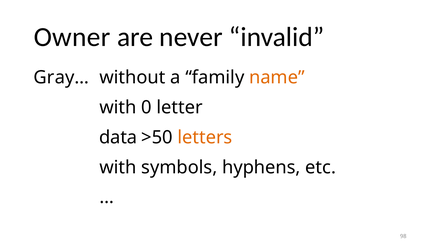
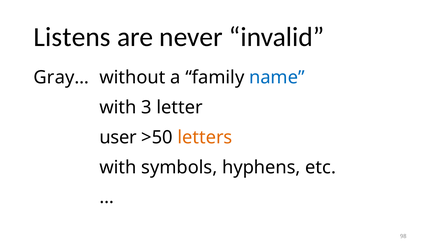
Owner: Owner -> Listens
name colour: orange -> blue
0: 0 -> 3
data: data -> user
